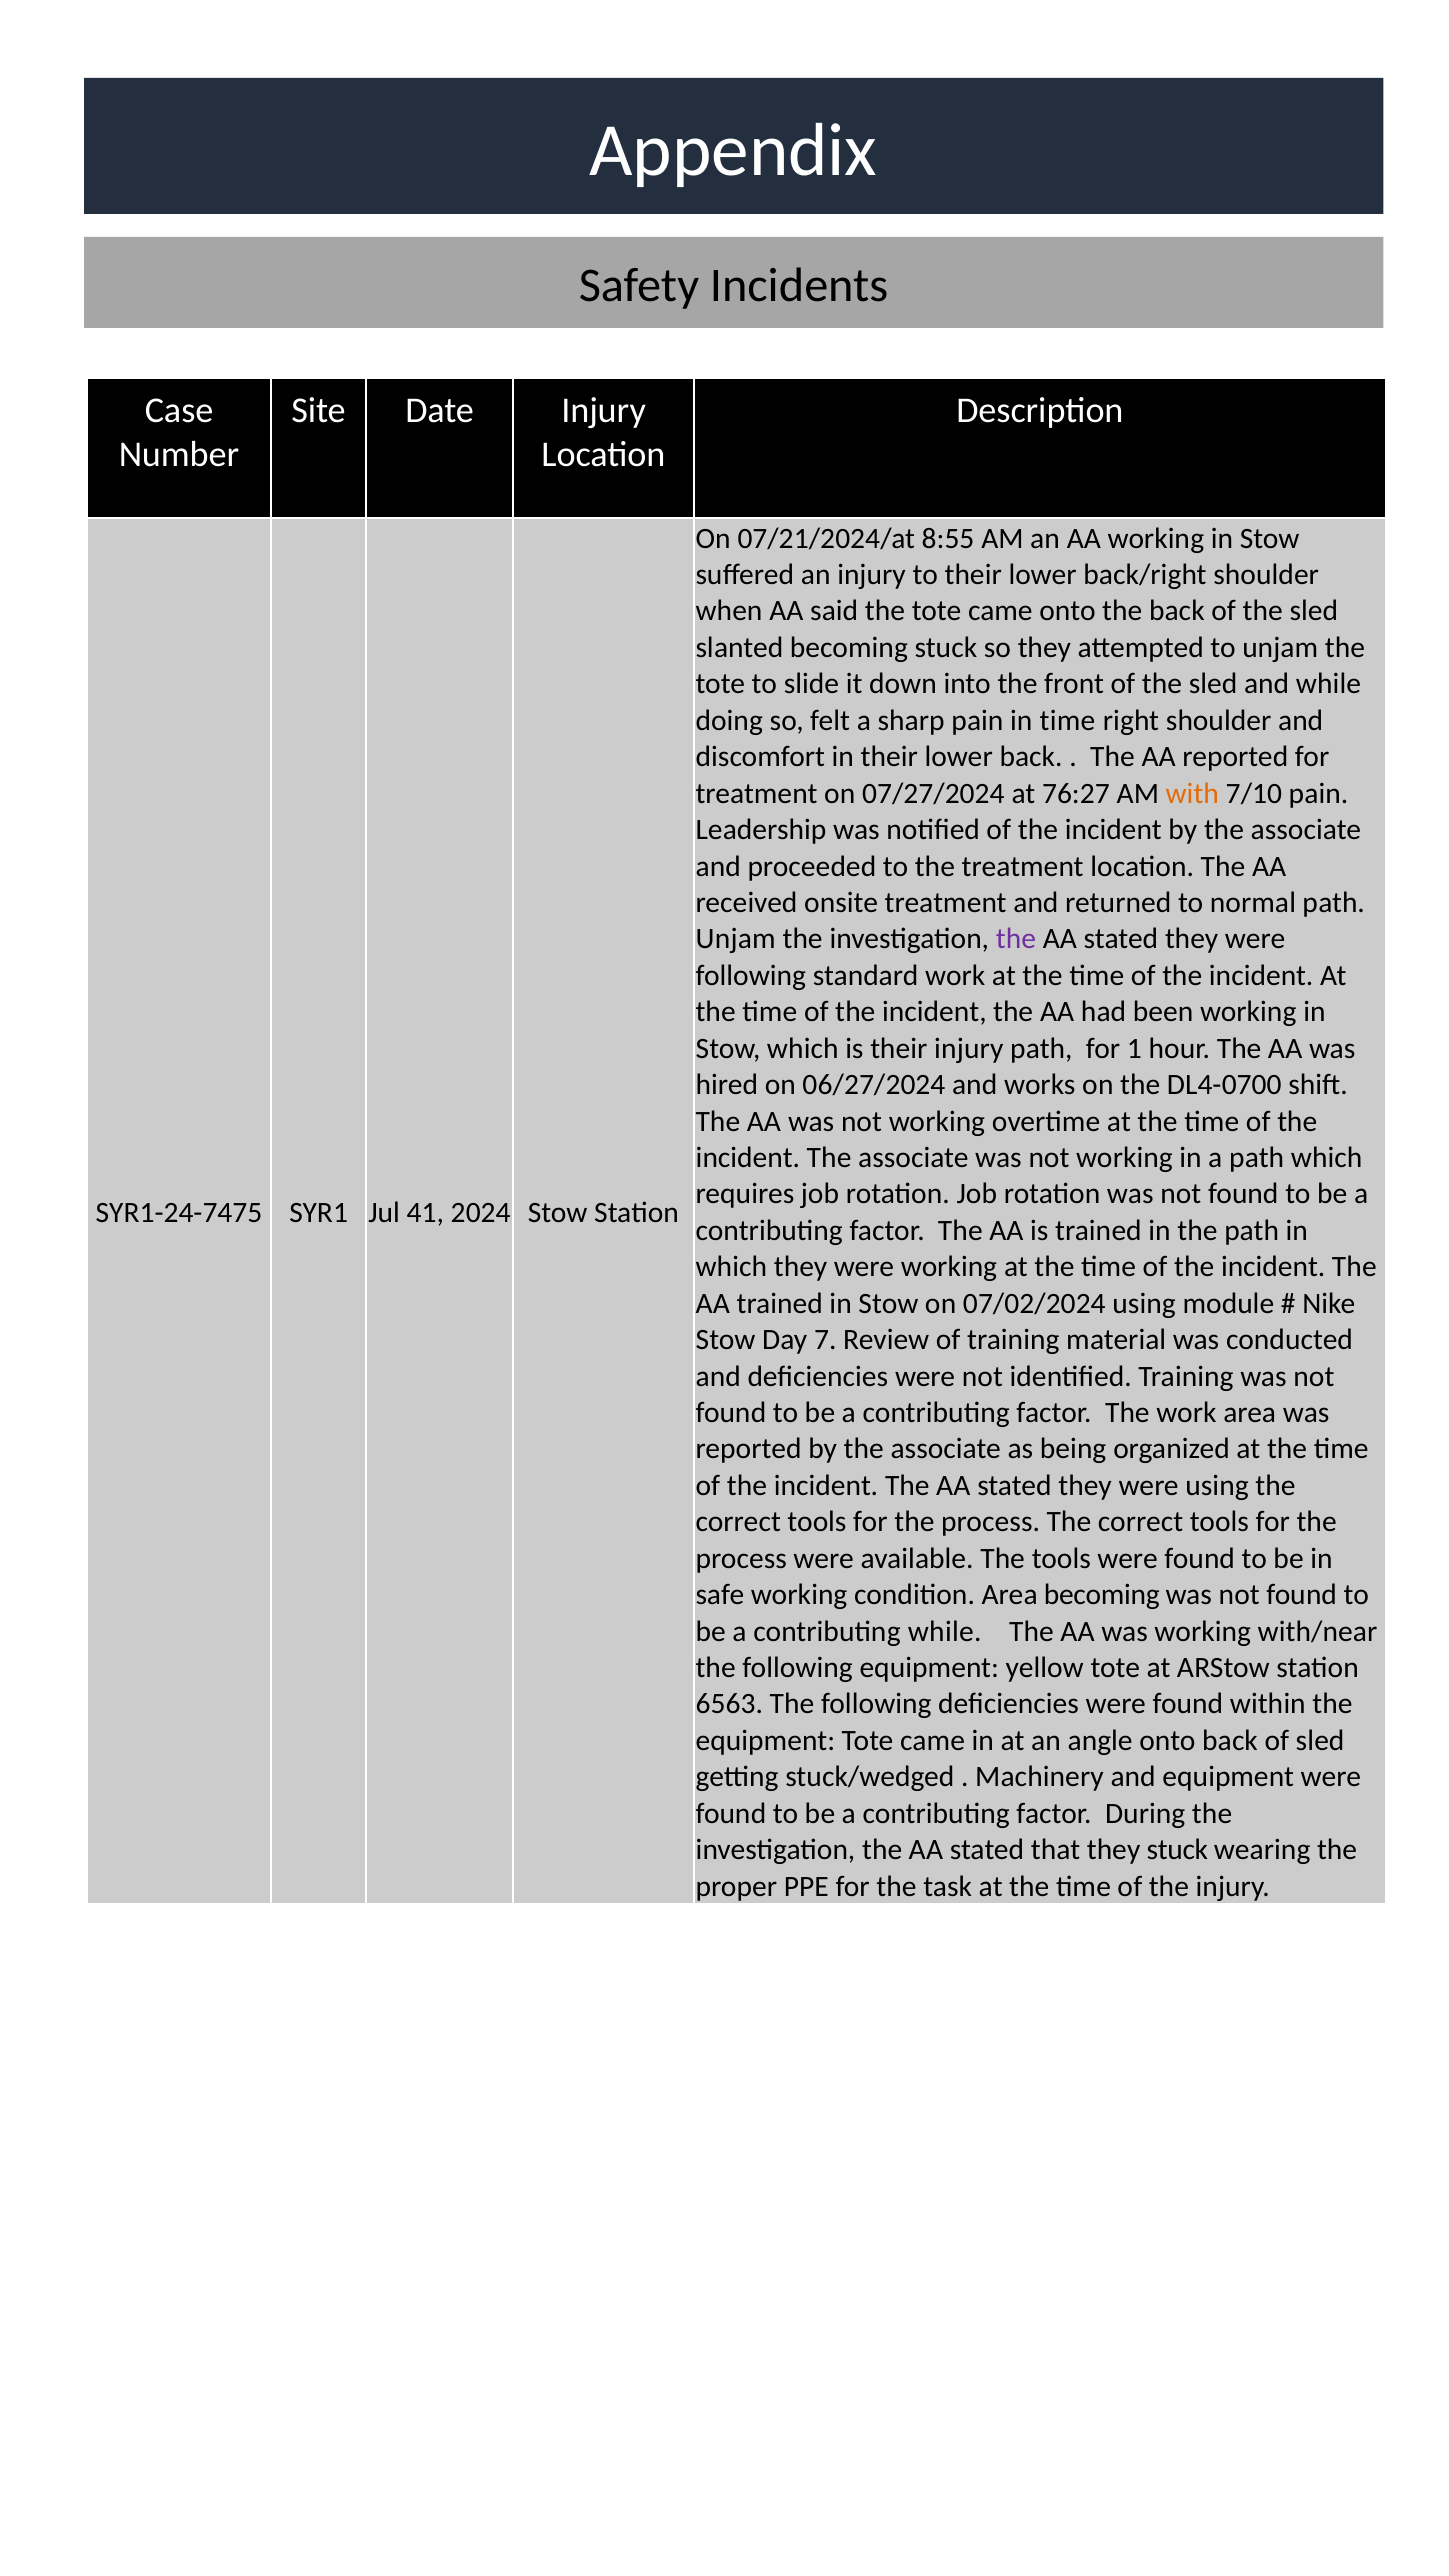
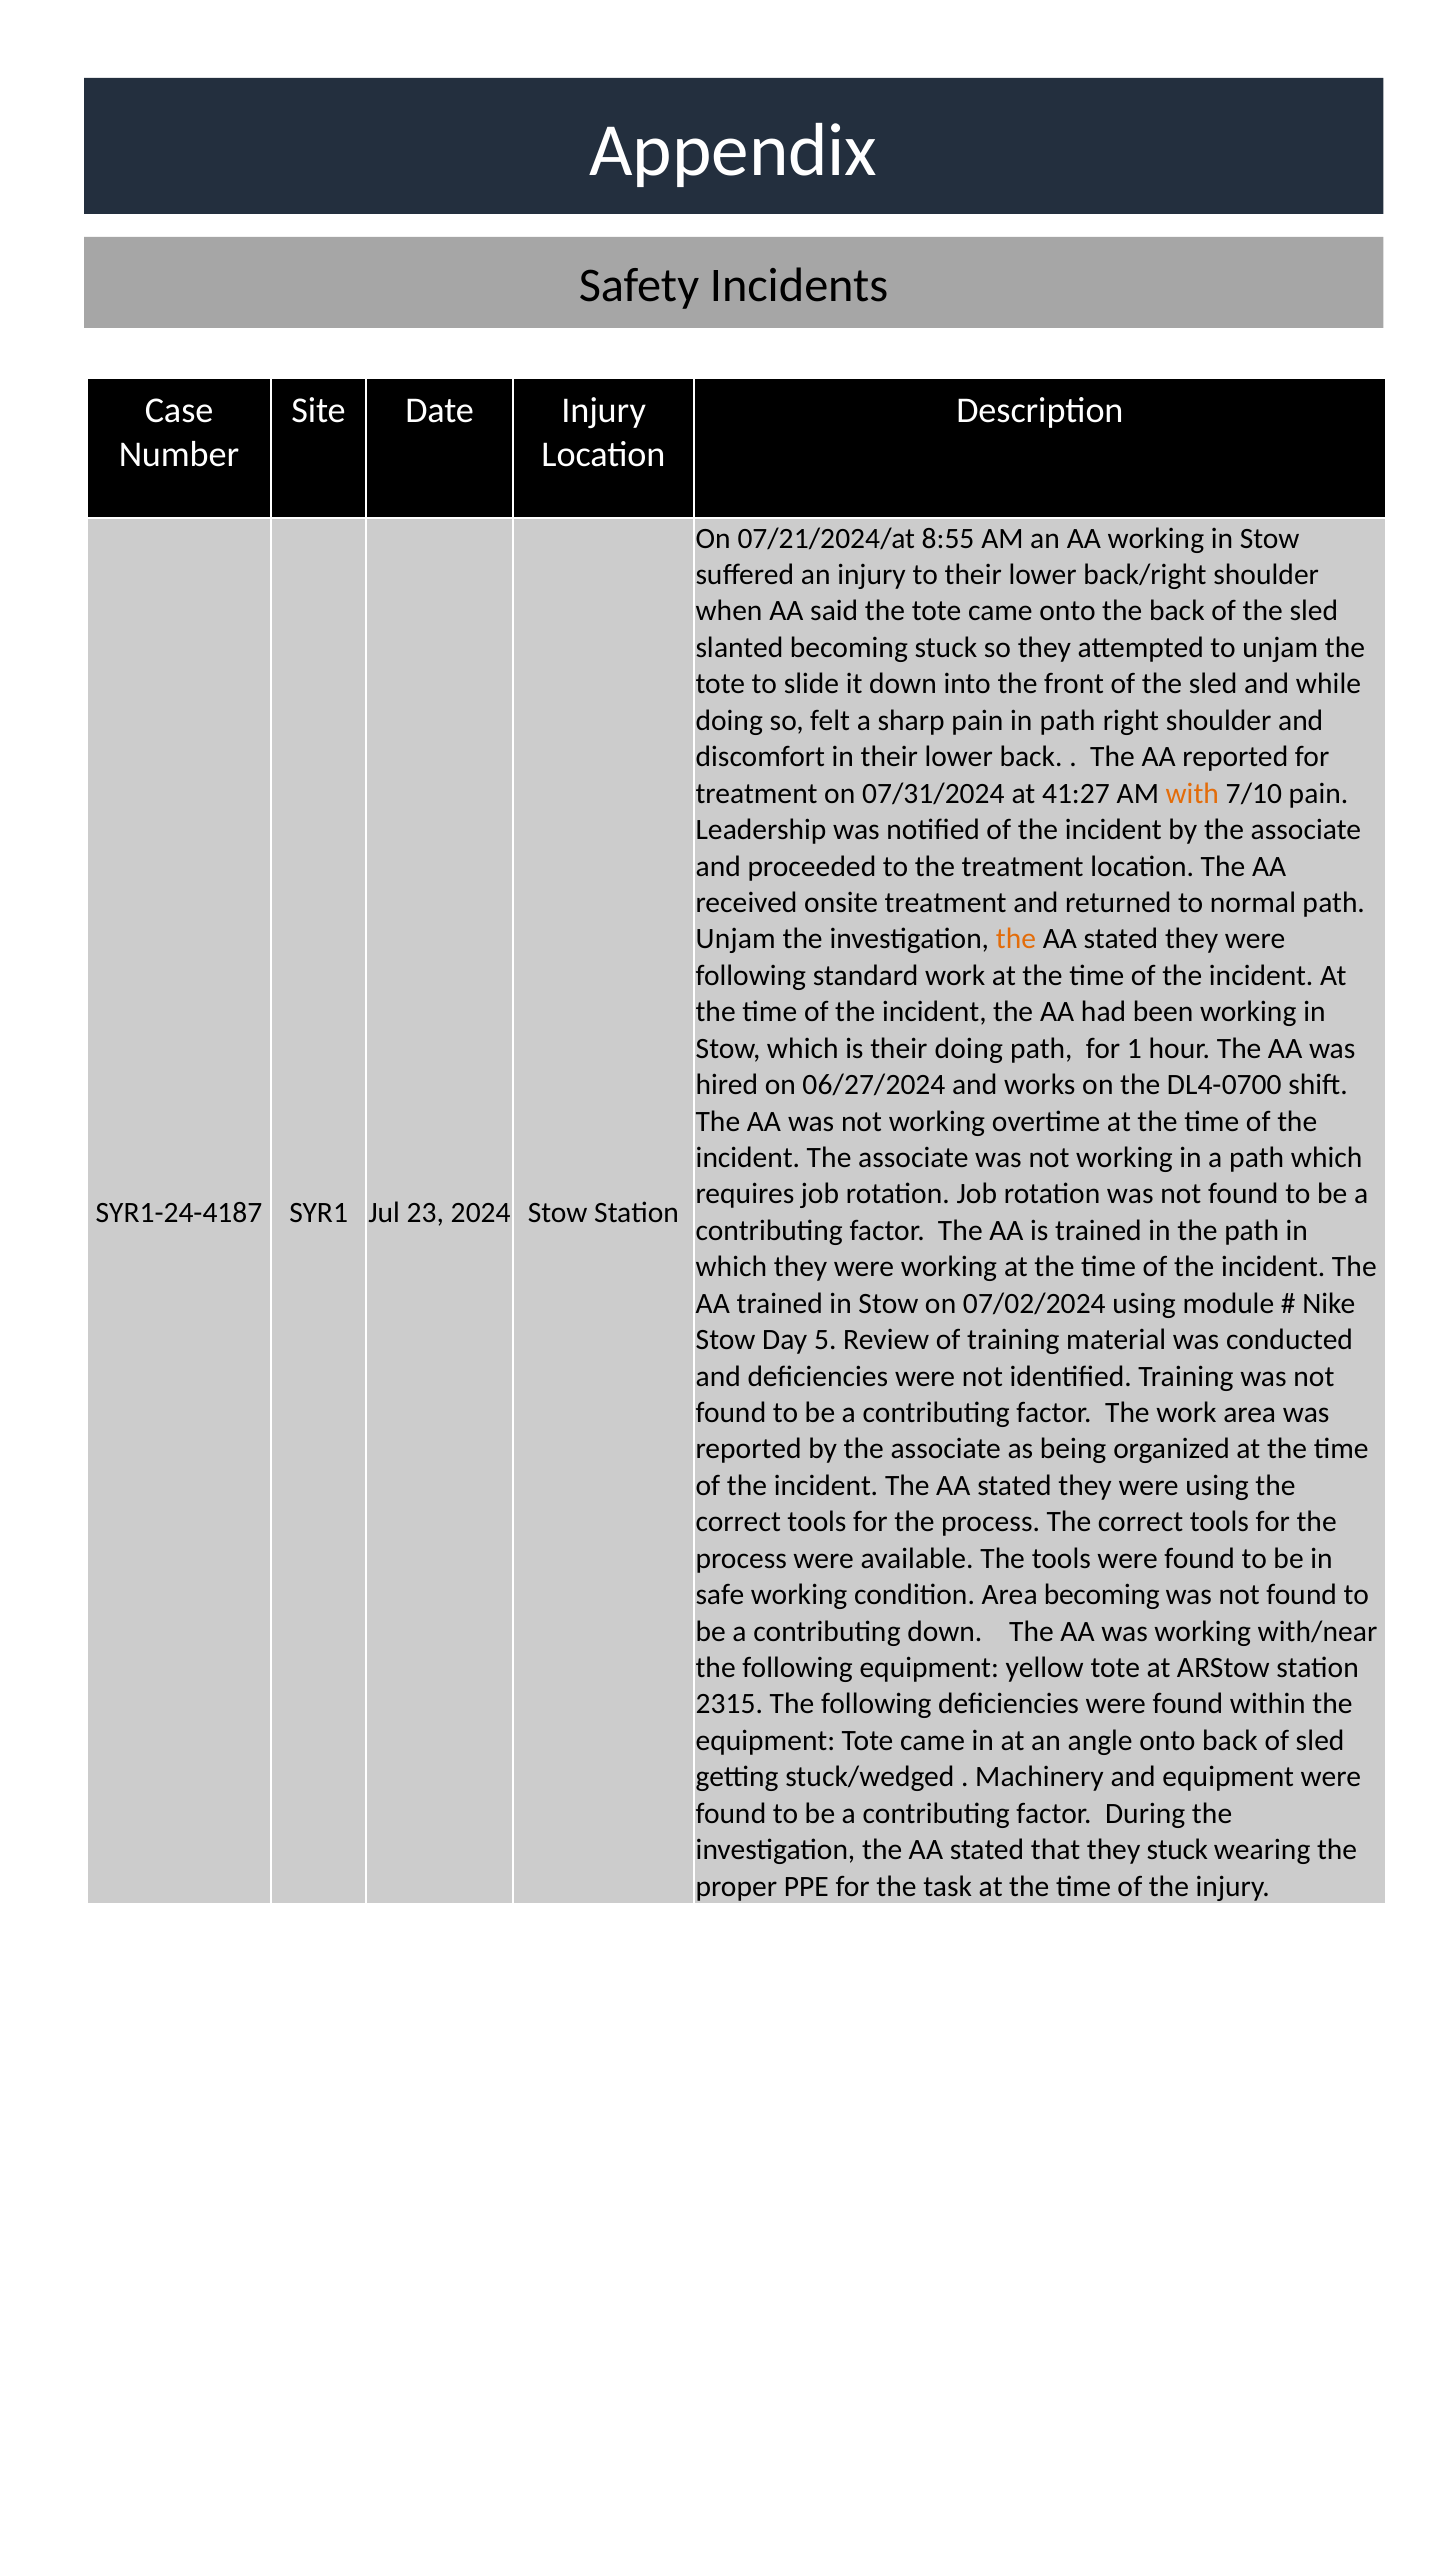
in time: time -> path
07/27/2024: 07/27/2024 -> 07/31/2024
76:27: 76:27 -> 41:27
the at (1016, 939) colour: purple -> orange
their injury: injury -> doing
SYR1-24-7475: SYR1-24-7475 -> SYR1-24-4187
41: 41 -> 23
7: 7 -> 5
contributing while: while -> down
6563: 6563 -> 2315
